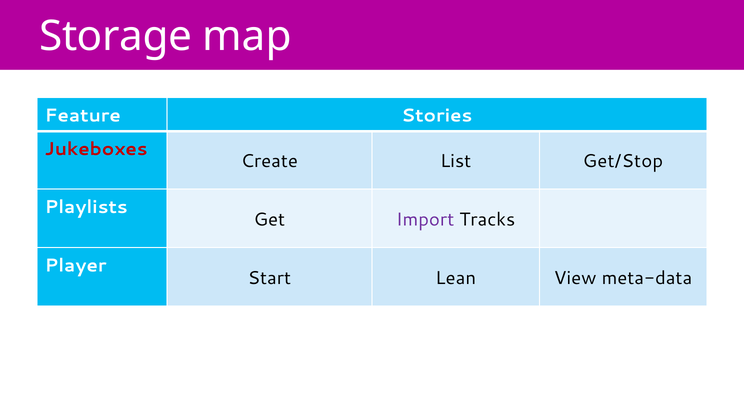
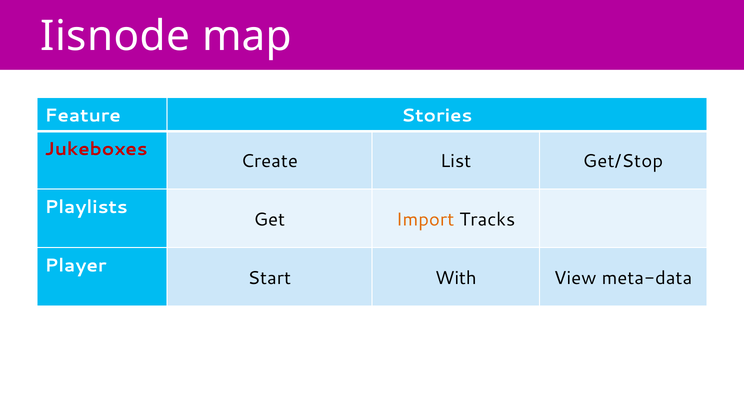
Storage: Storage -> Iisnode
Import colour: purple -> orange
Lean: Lean -> With
